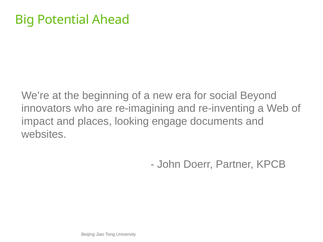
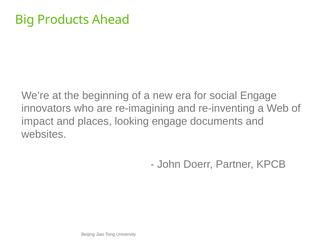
Potential: Potential -> Products
social Beyond: Beyond -> Engage
